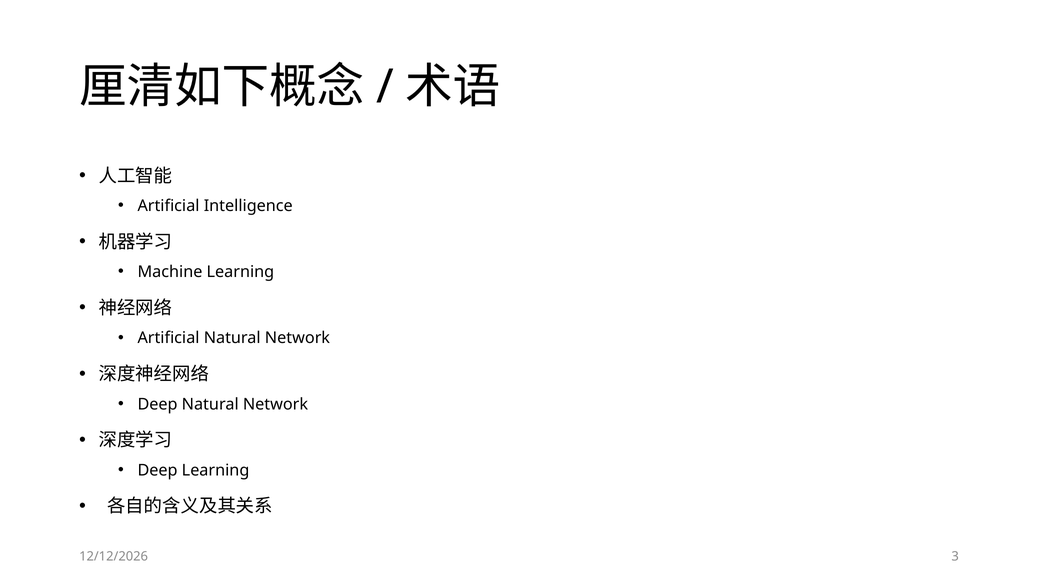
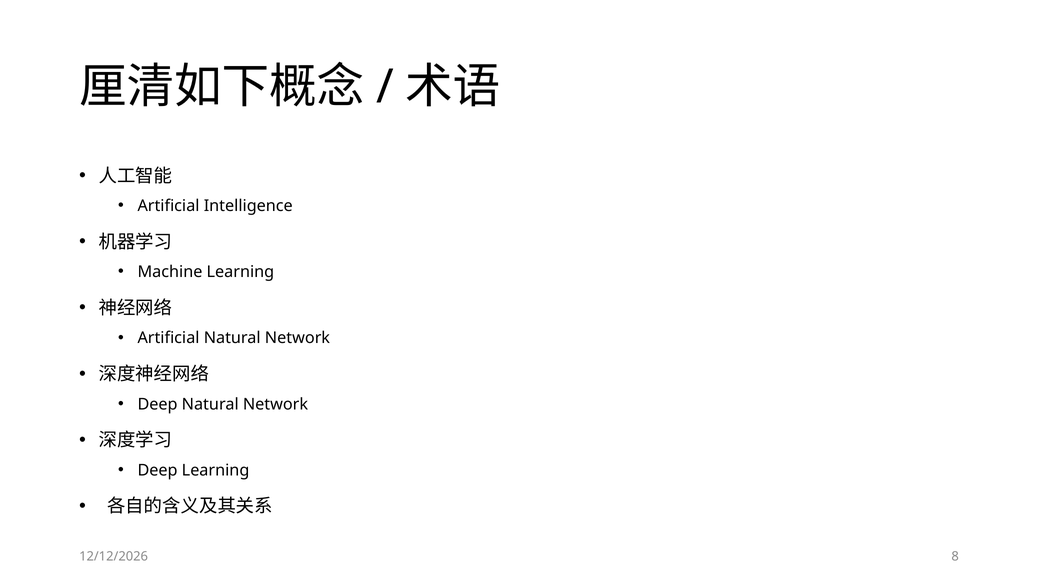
3: 3 -> 8
